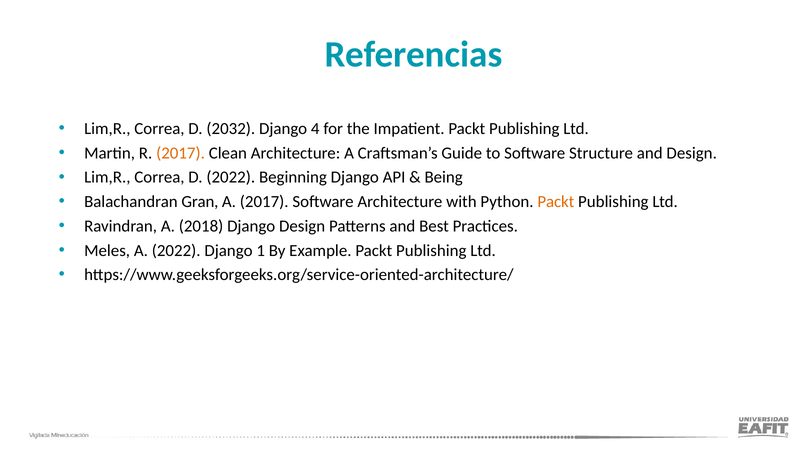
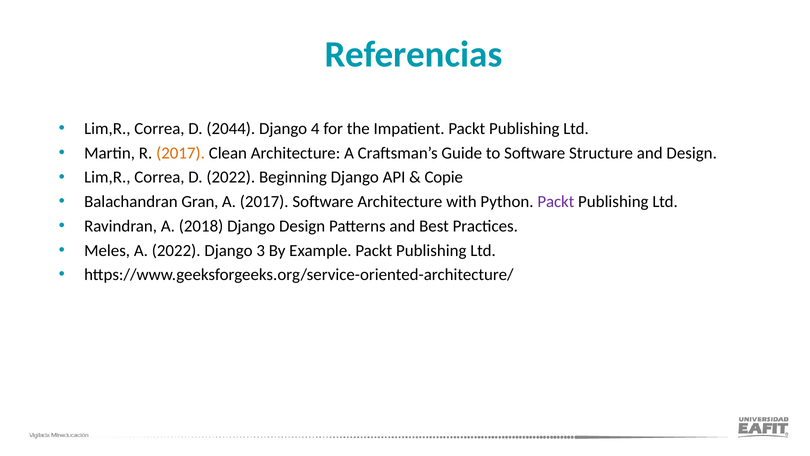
2032: 2032 -> 2044
Being: Being -> Copie
Packt at (556, 202) colour: orange -> purple
1: 1 -> 3
